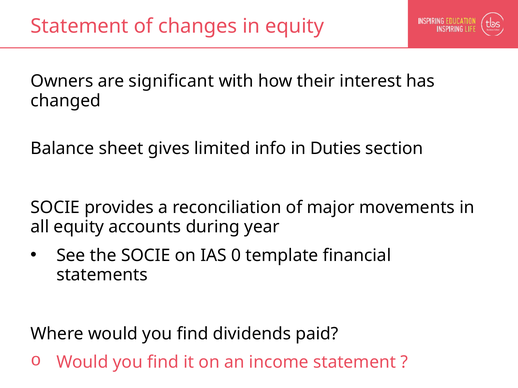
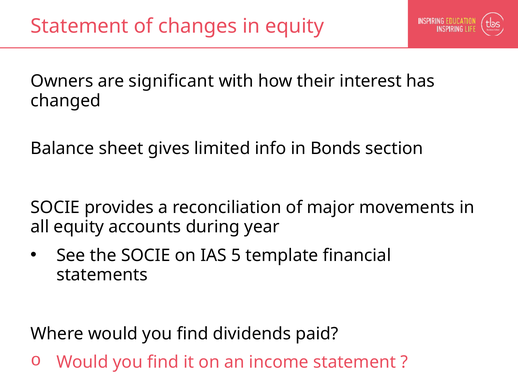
Duties: Duties -> Bonds
0: 0 -> 5
